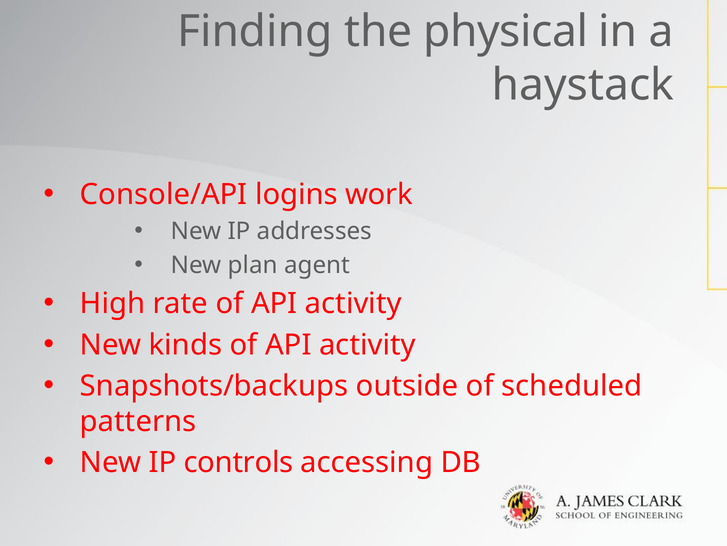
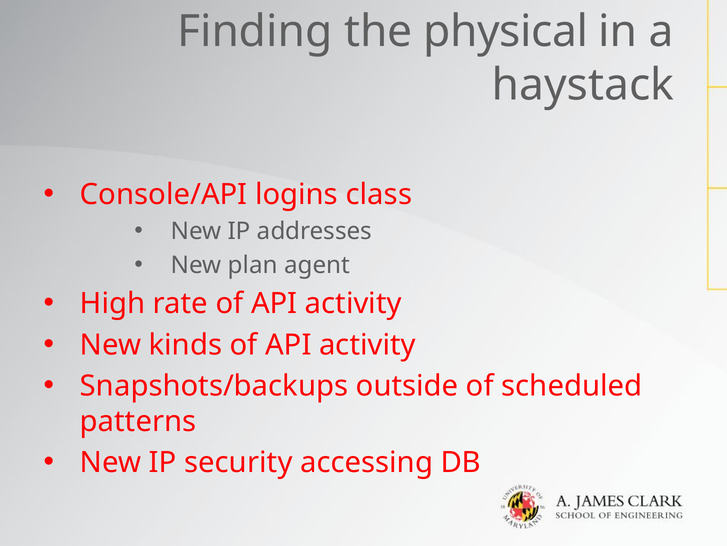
work: work -> class
controls: controls -> security
